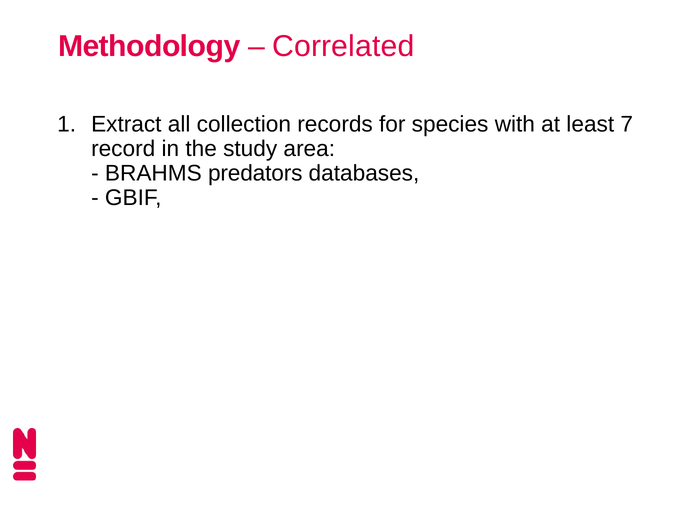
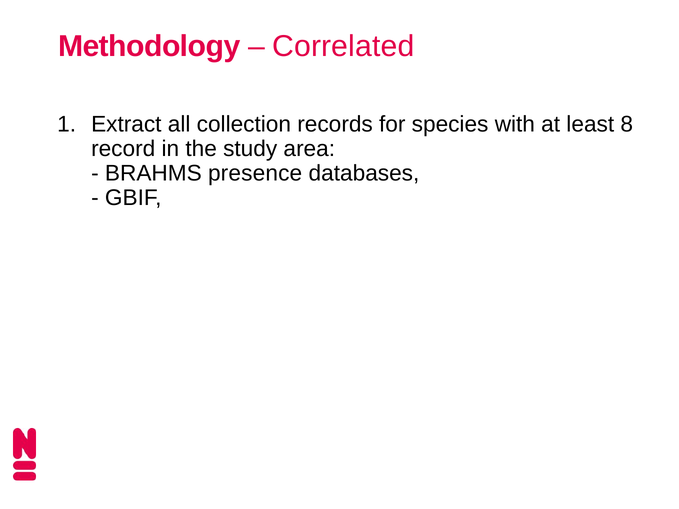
7: 7 -> 8
predators: predators -> presence
